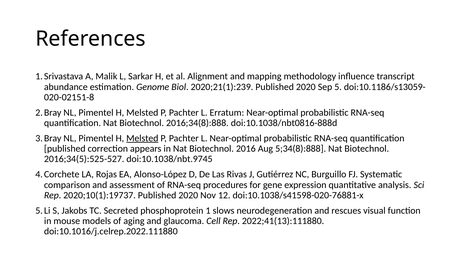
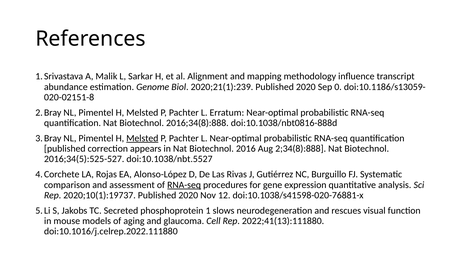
5: 5 -> 0
5;34(8):888: 5;34(8):888 -> 2;34(8):888
doi:10.1038/nbt.9745: doi:10.1038/nbt.9745 -> doi:10.1038/nbt.5527
RNA-seq at (184, 185) underline: none -> present
